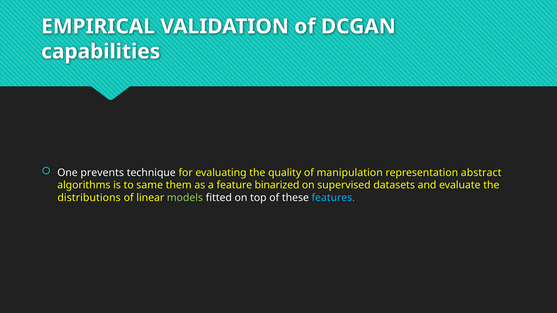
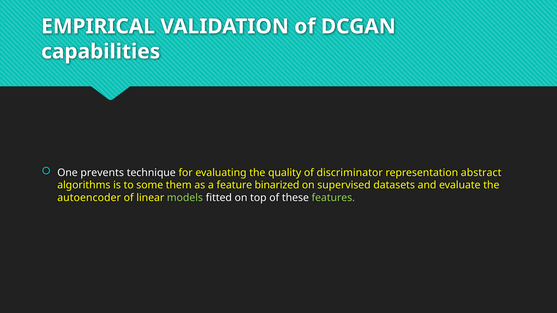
manipulation: manipulation -> discriminator
same: same -> some
distributions: distributions -> autoencoder
features colour: light blue -> light green
